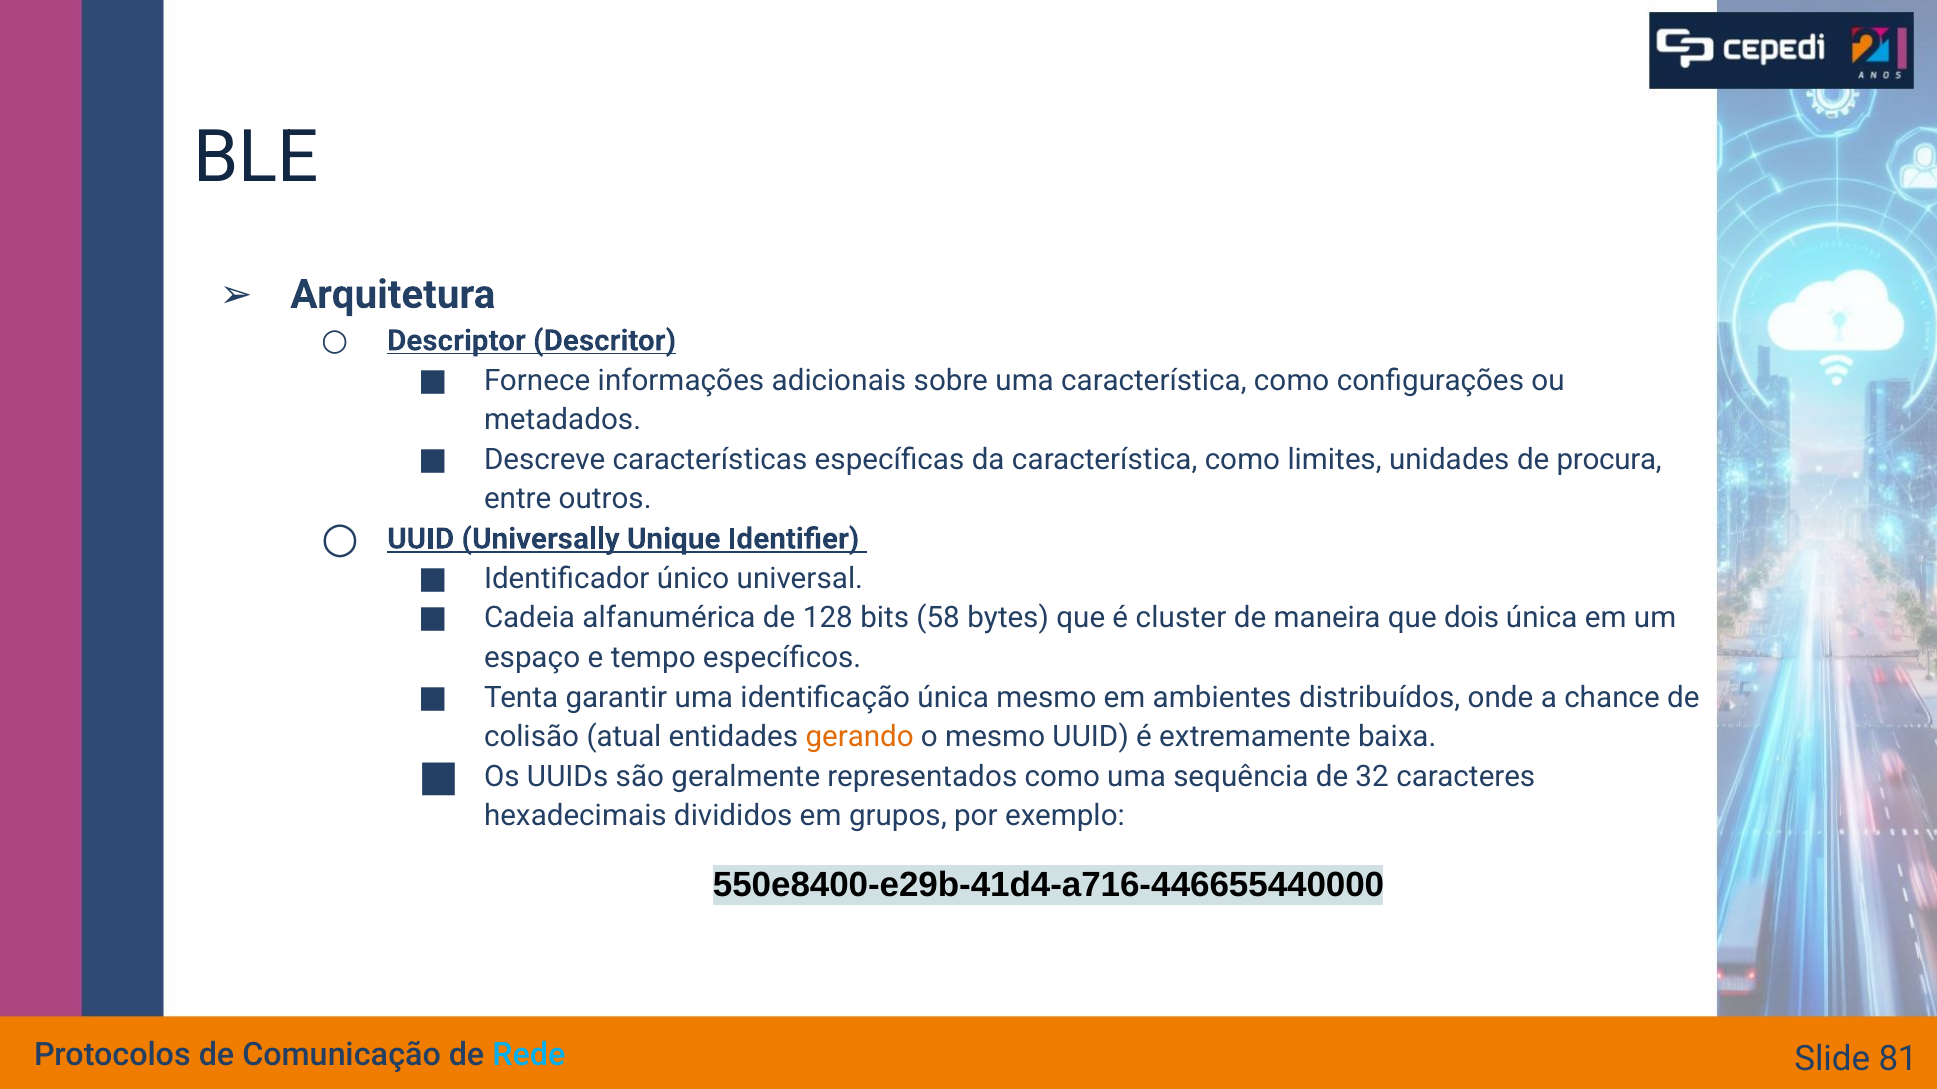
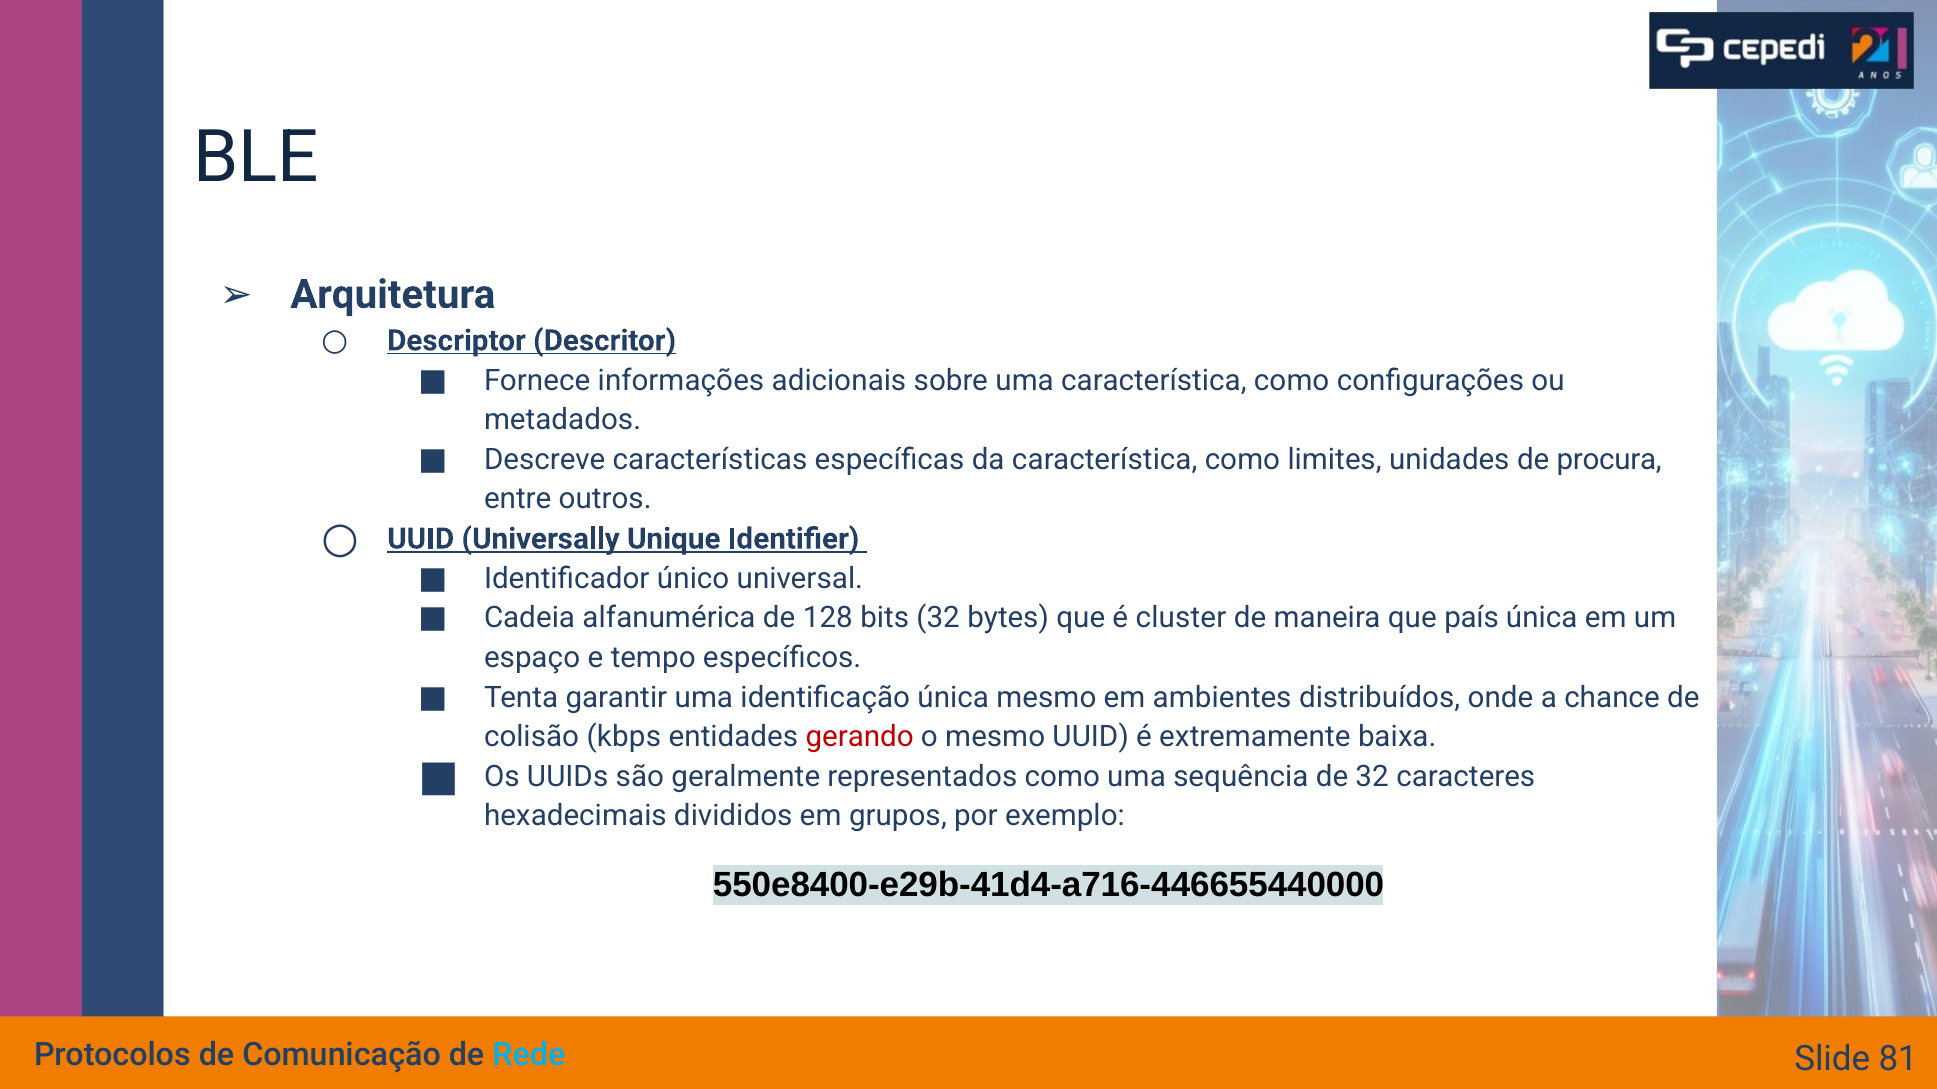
bits 58: 58 -> 32
dois: dois -> país
atual: atual -> kbps
gerando colour: orange -> red
